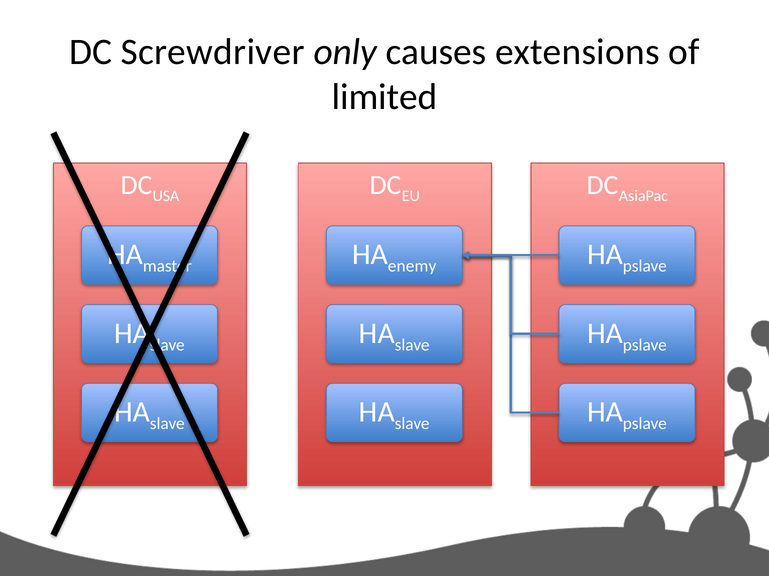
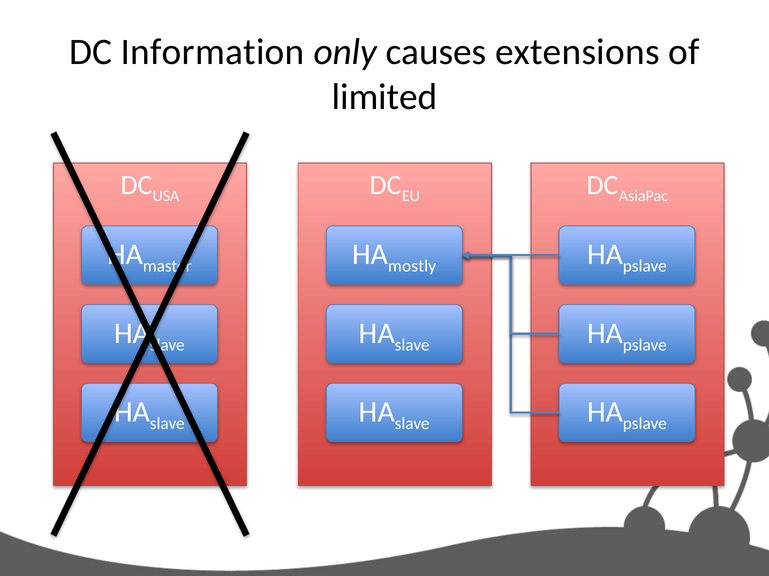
Screwdriver: Screwdriver -> Information
enemy: enemy -> mostly
